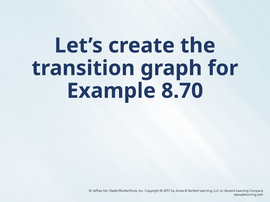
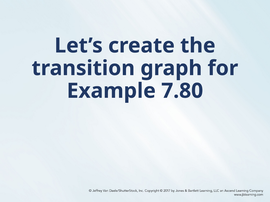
8.70: 8.70 -> 7.80
